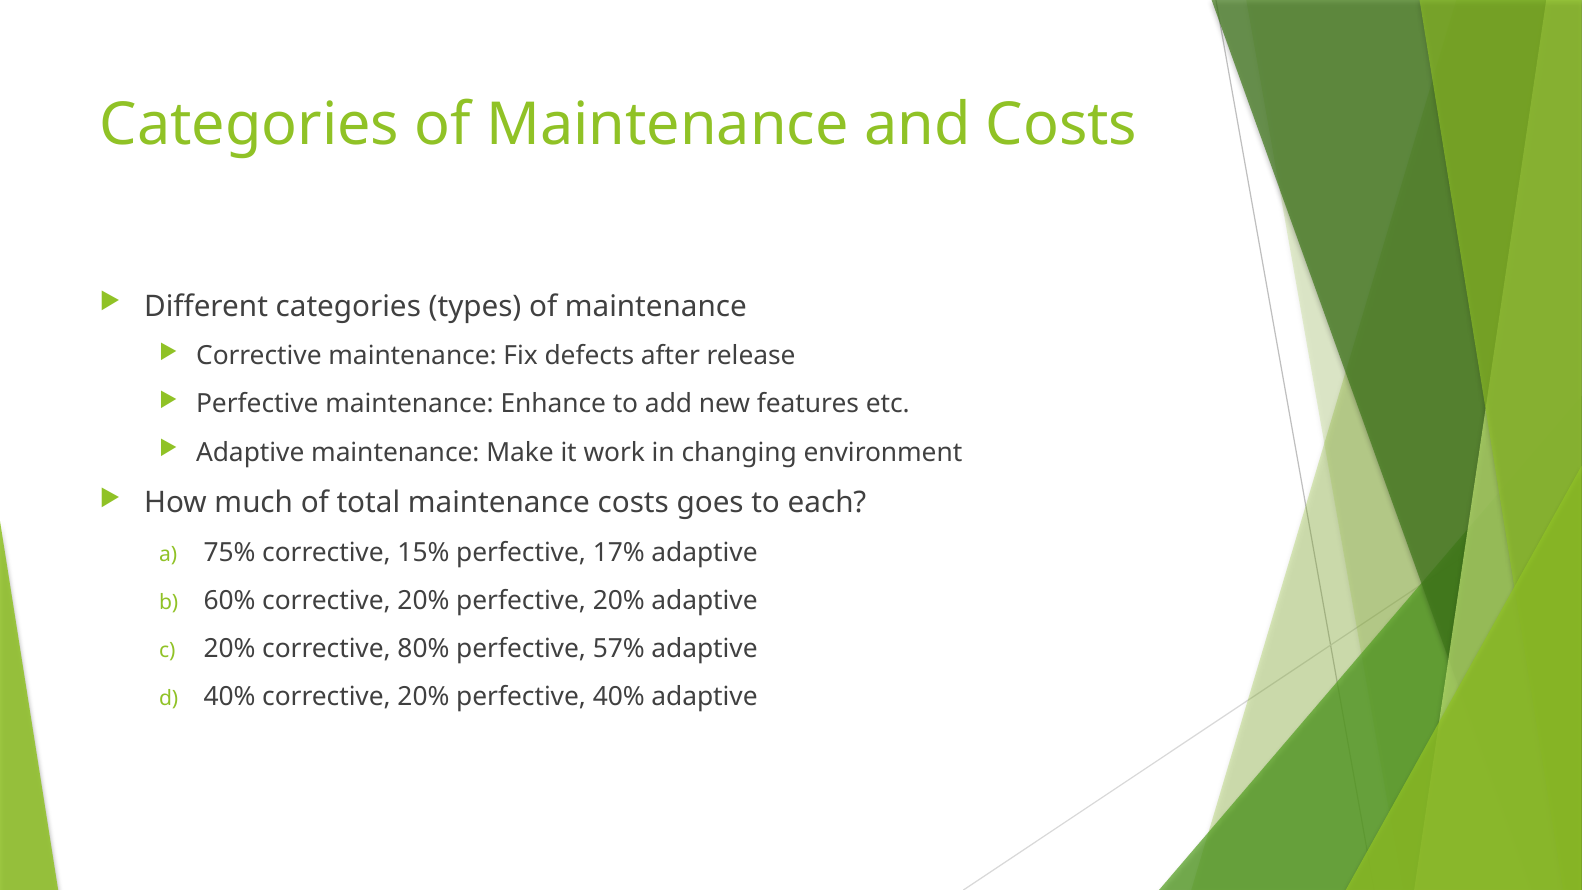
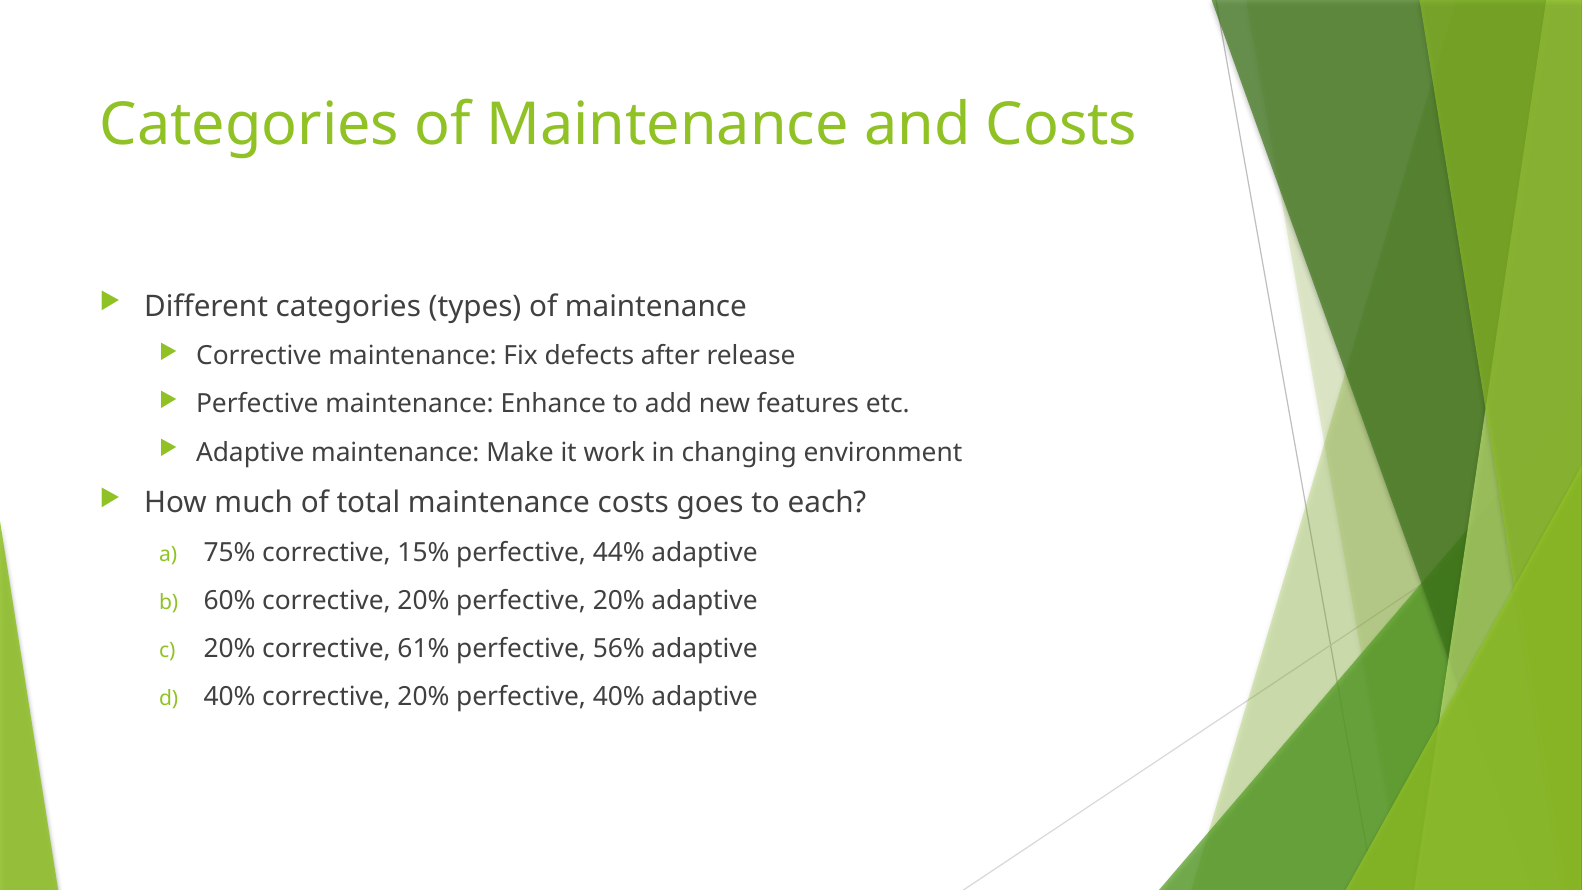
17%: 17% -> 44%
80%: 80% -> 61%
57%: 57% -> 56%
